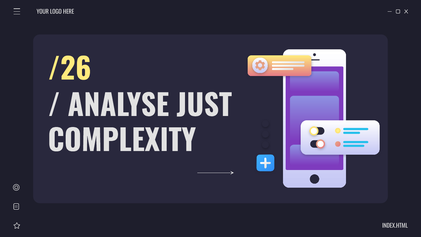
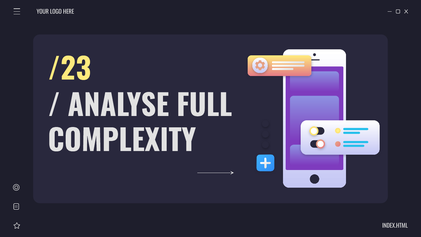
/26: /26 -> /23
JUST: JUST -> FULL
